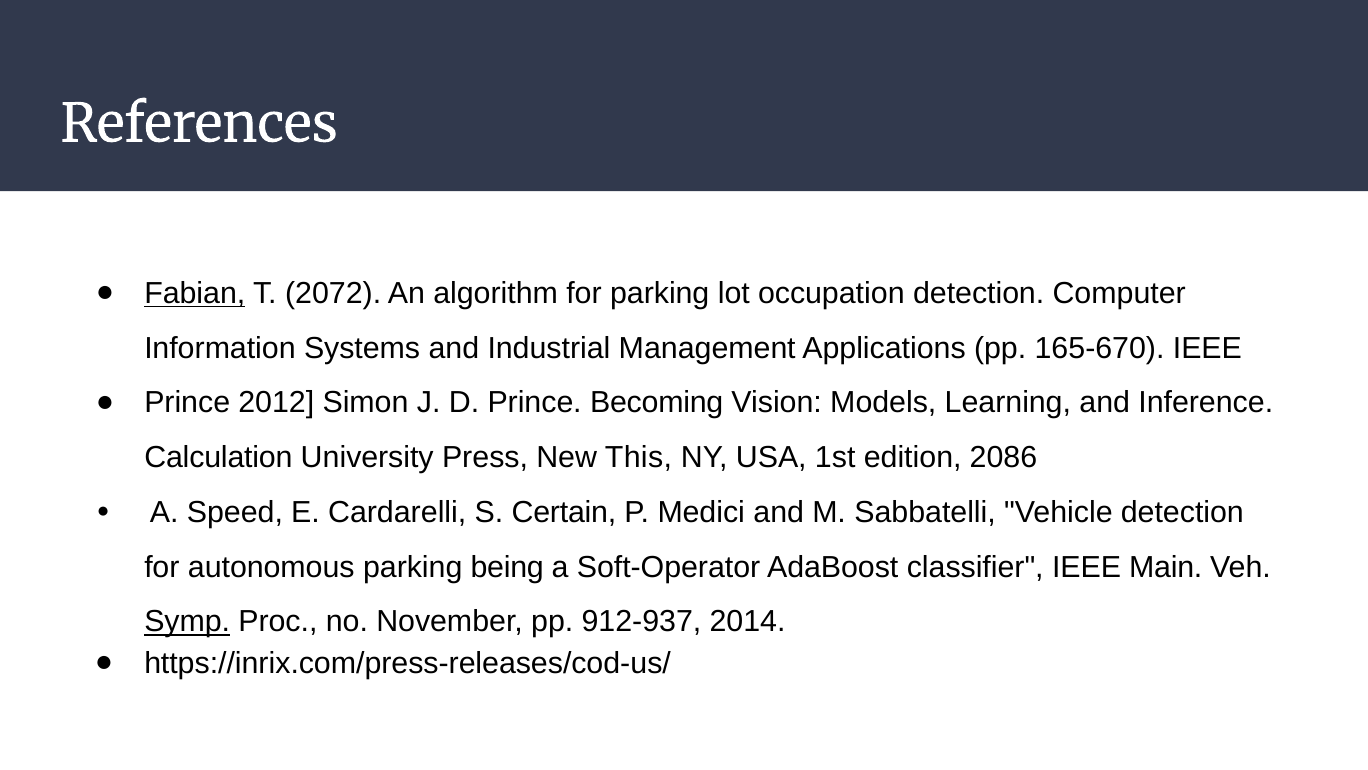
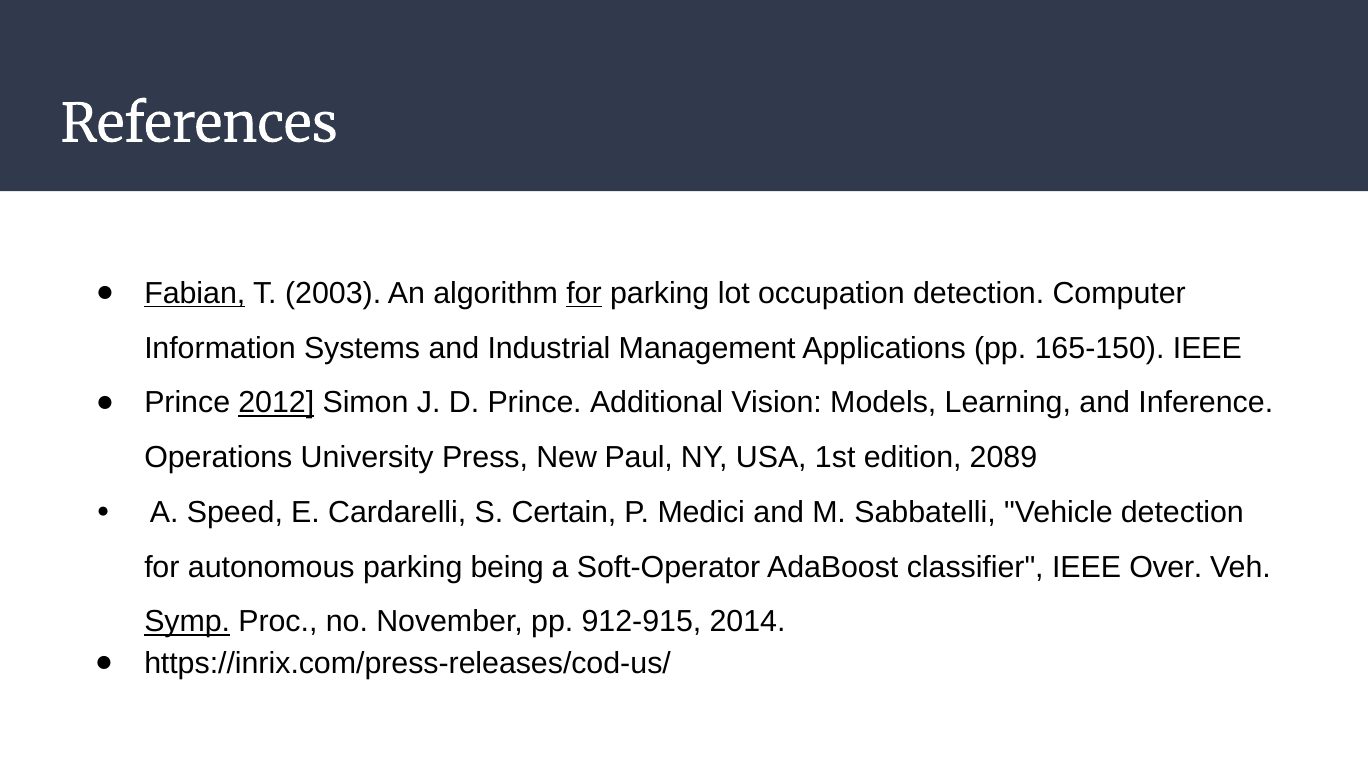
2072: 2072 -> 2003
for at (584, 293) underline: none -> present
165-670: 165-670 -> 165-150
2012 underline: none -> present
Becoming: Becoming -> Additional
Calculation: Calculation -> Operations
This: This -> Paul
2086: 2086 -> 2089
Main: Main -> Over
912-937: 912-937 -> 912-915
